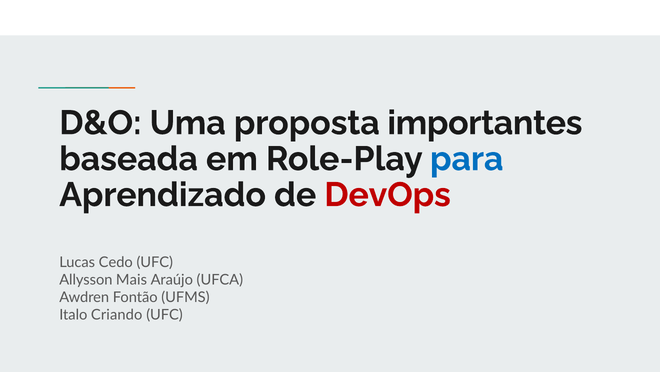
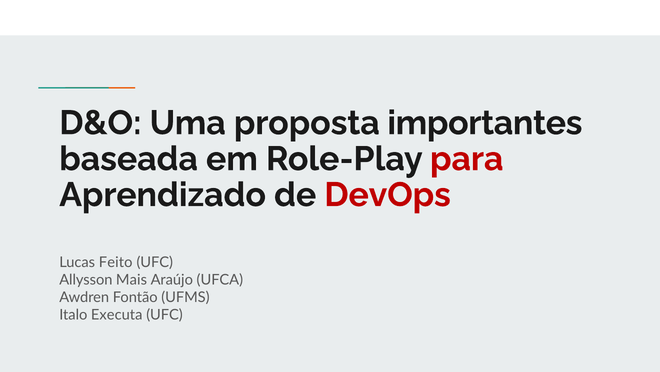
para colour: blue -> red
Cedo: Cedo -> Feito
Criando: Criando -> Executa
